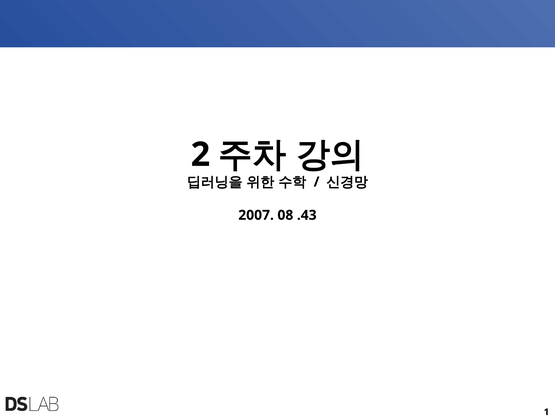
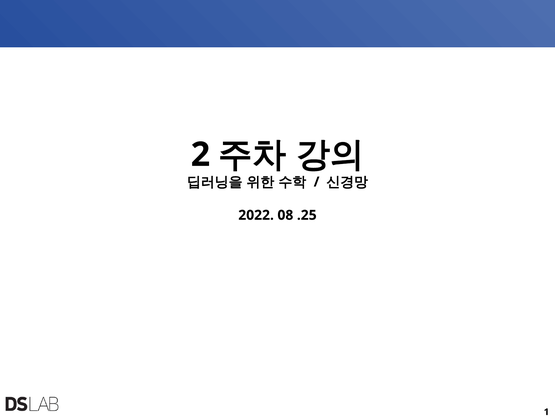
2007: 2007 -> 2022
.43: .43 -> .25
